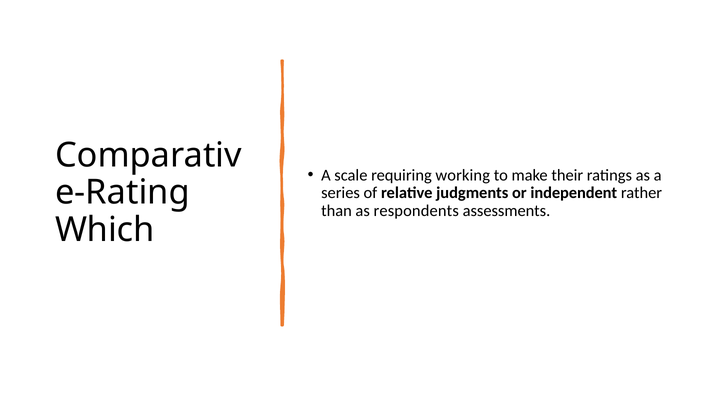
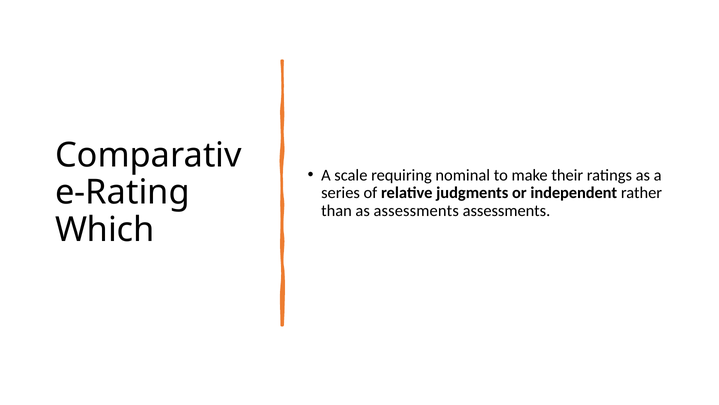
working: working -> nominal
as respondents: respondents -> assessments
